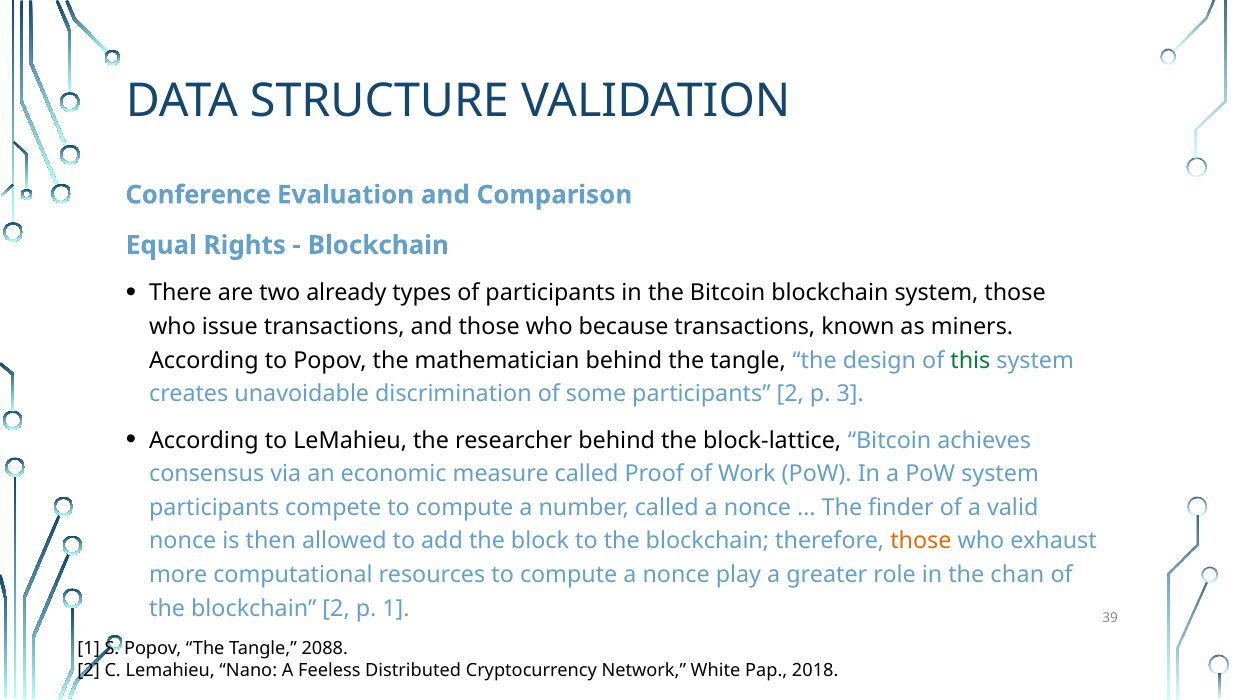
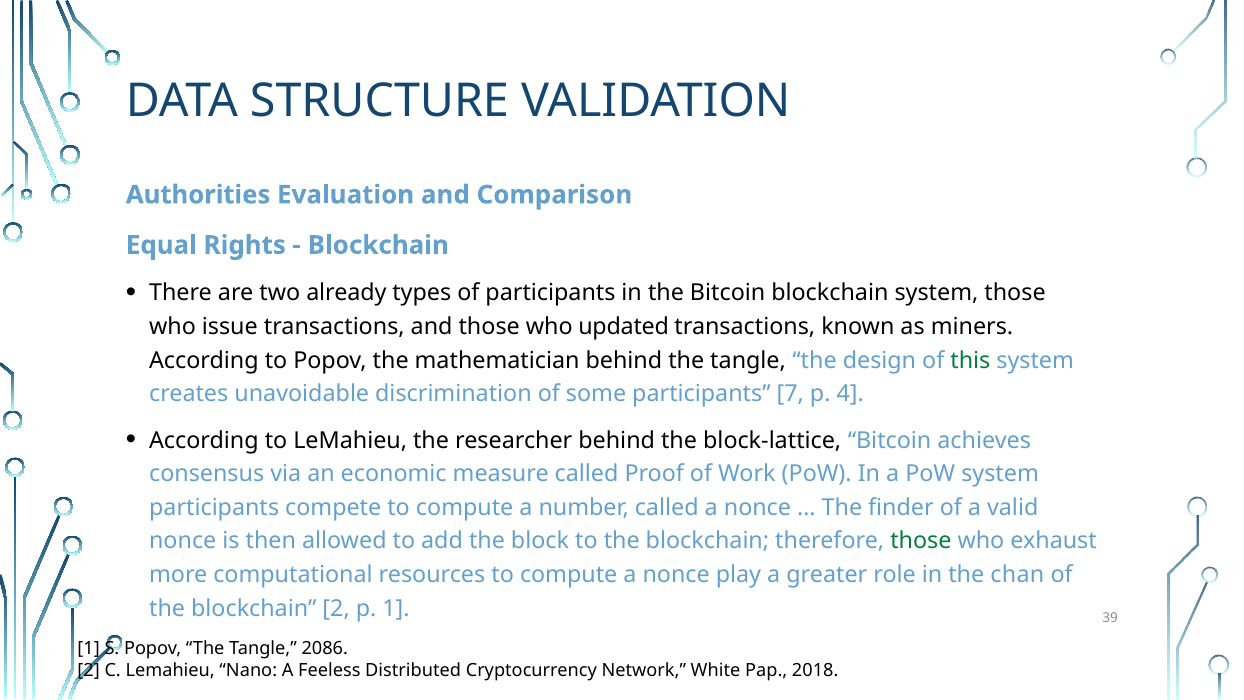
Conference: Conference -> Authorities
because: because -> updated
participants 2: 2 -> 7
3: 3 -> 4
those at (921, 541) colour: orange -> green
2088: 2088 -> 2086
